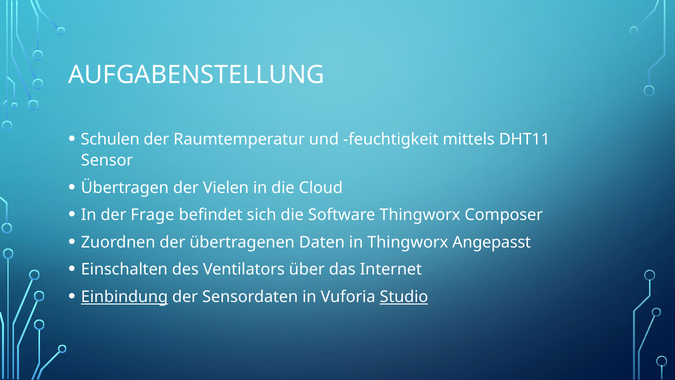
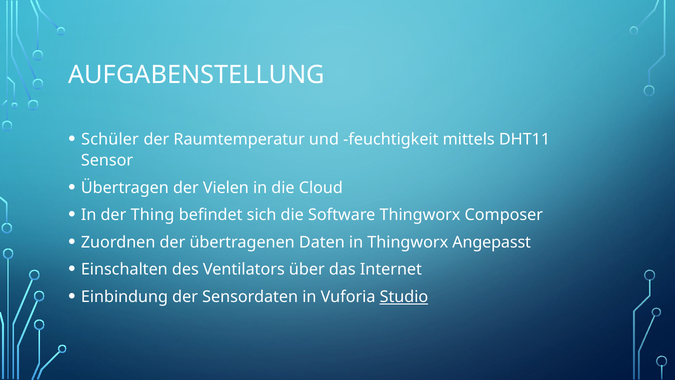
Schulen: Schulen -> Schüler
Frage: Frage -> Thing
Einbindung underline: present -> none
